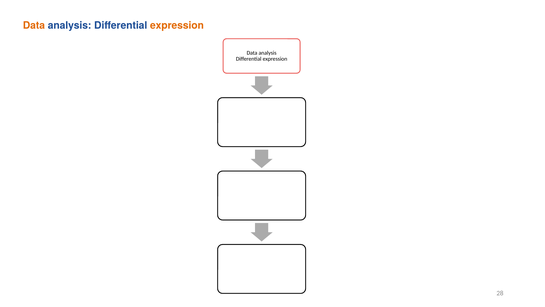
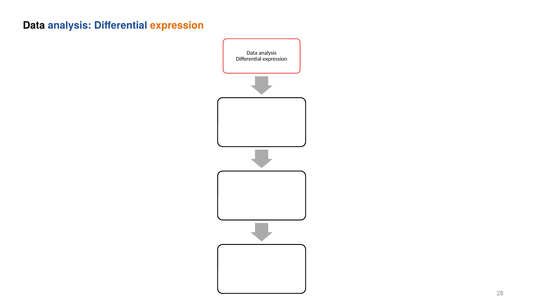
Data at (34, 25) colour: orange -> black
